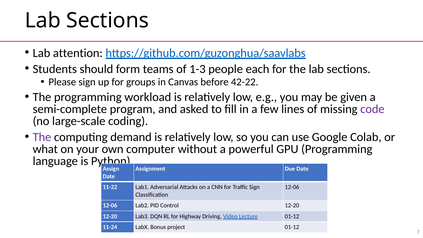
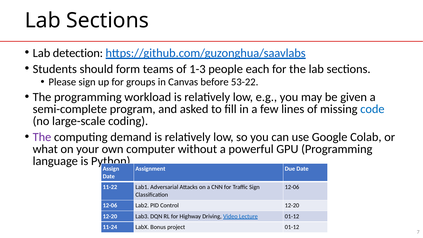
attention: attention -> detection
42-22: 42-22 -> 53-22
code colour: purple -> blue
